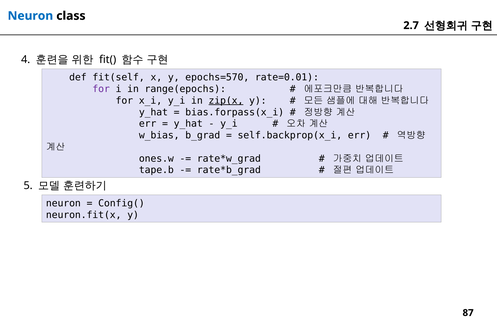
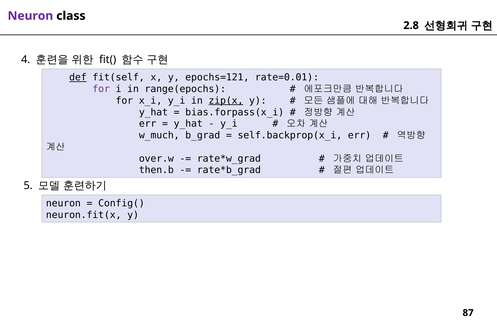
Neuron at (30, 16) colour: blue -> purple
2.7: 2.7 -> 2.8
def underline: none -> present
epochs=570: epochs=570 -> epochs=121
w_bias: w_bias -> w_much
ones.w: ones.w -> over.w
tape.b: tape.b -> then.b
